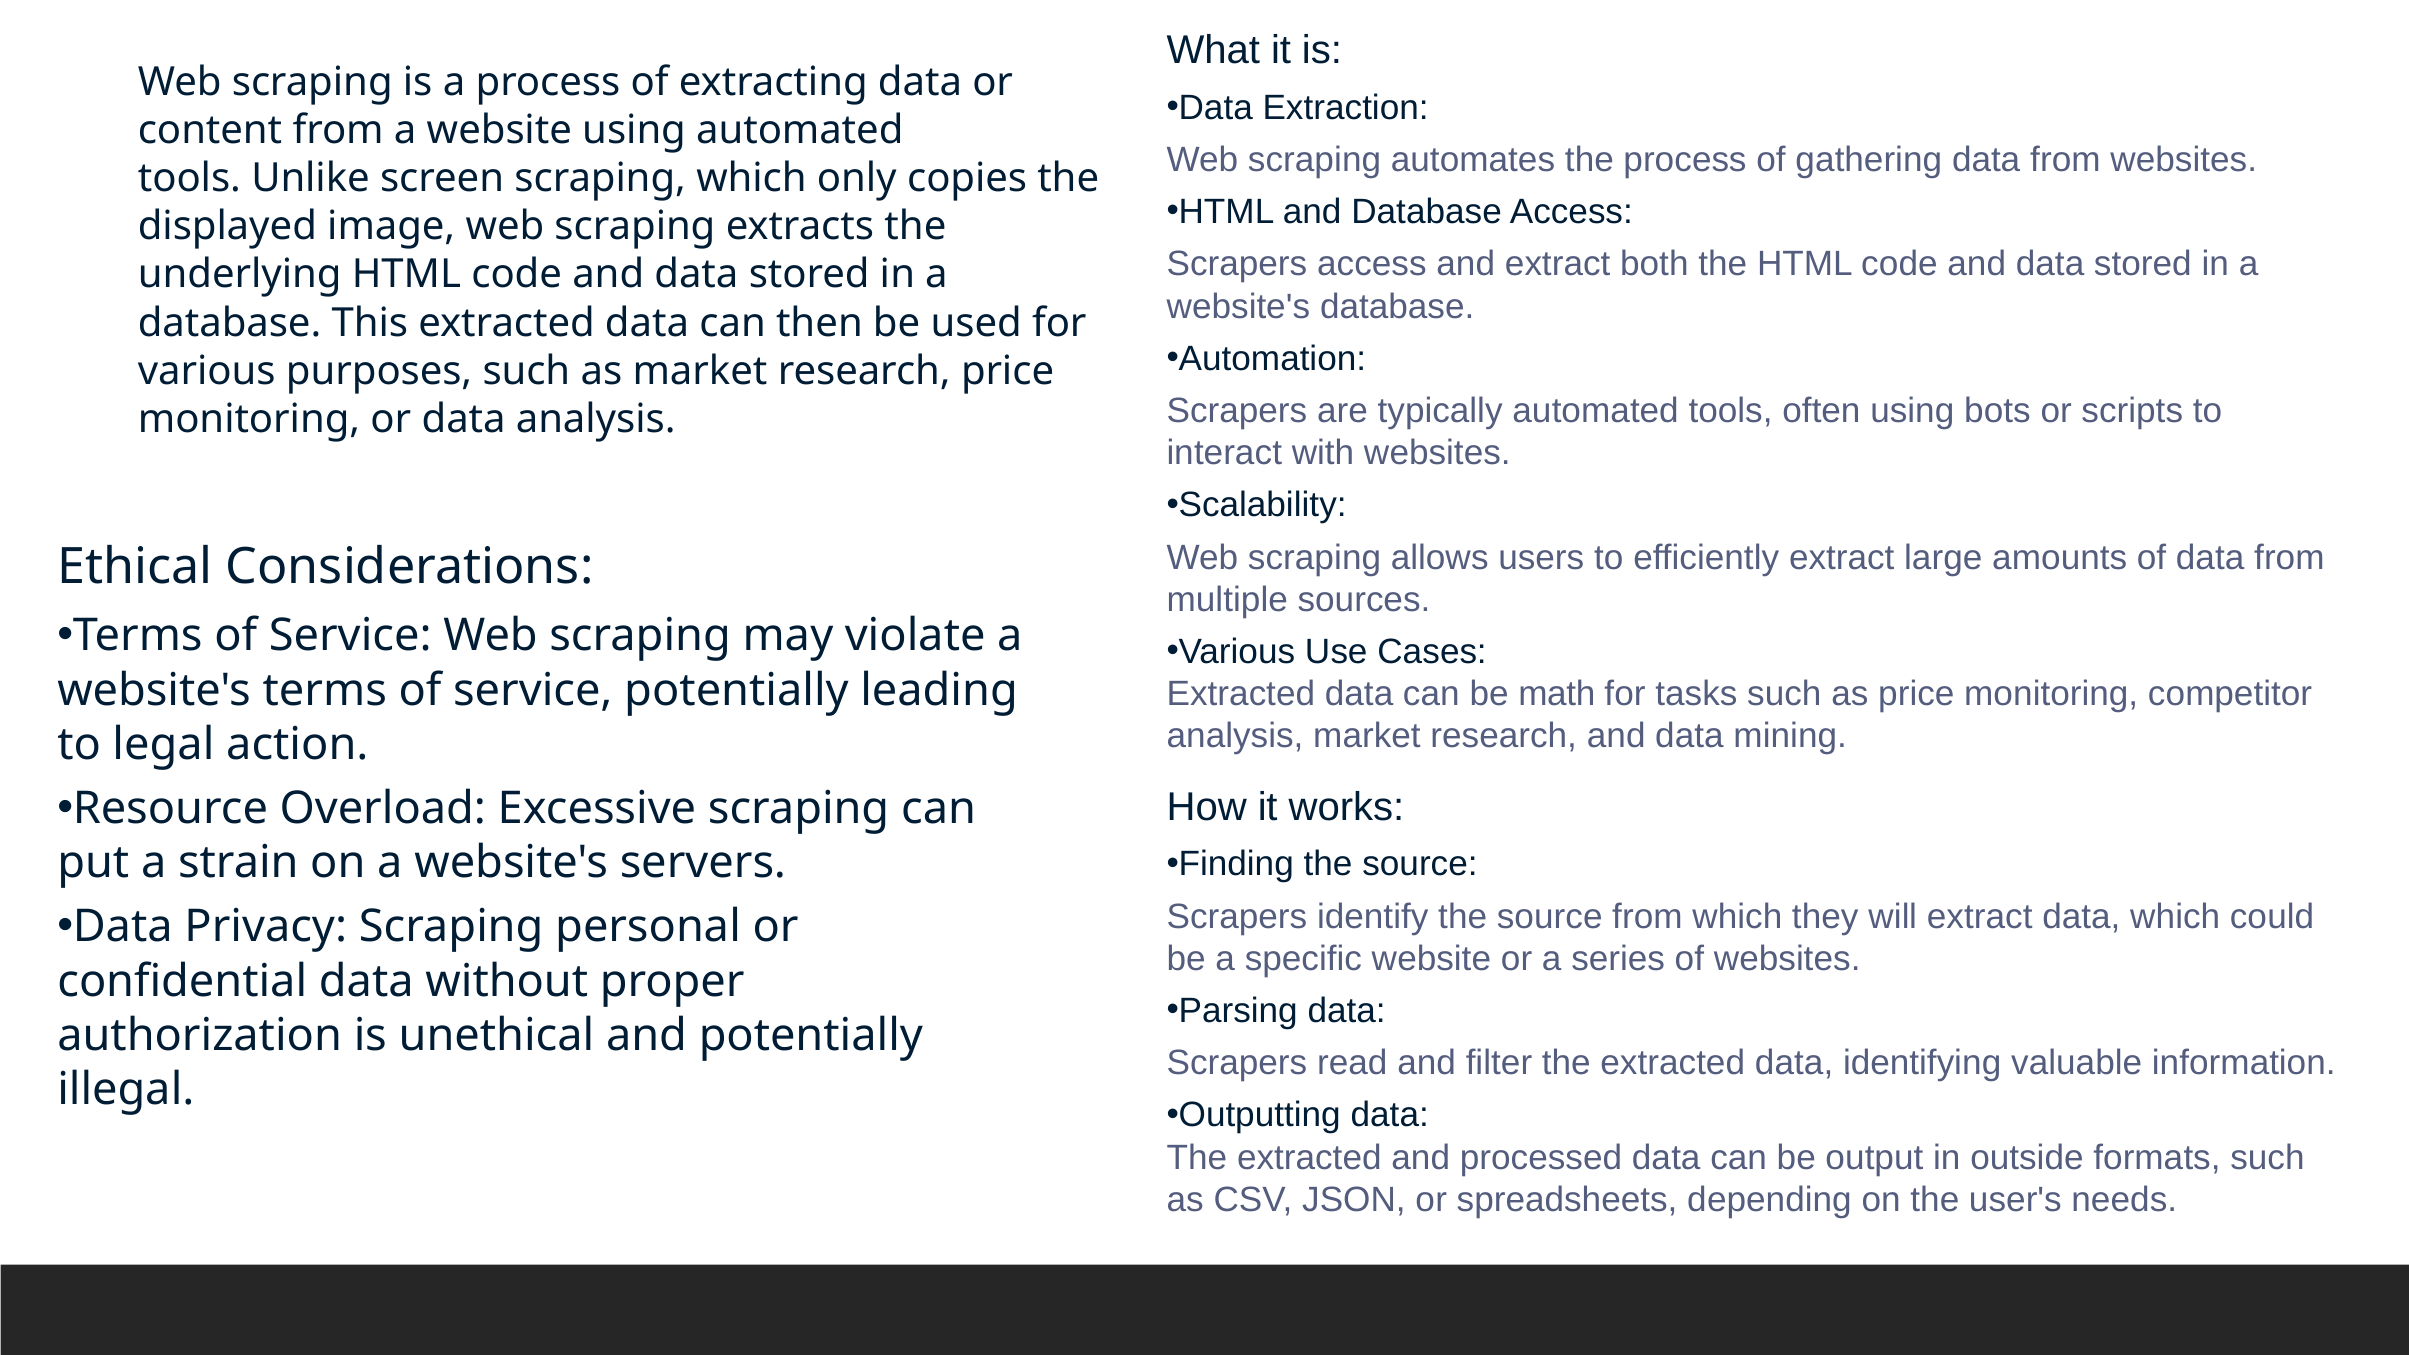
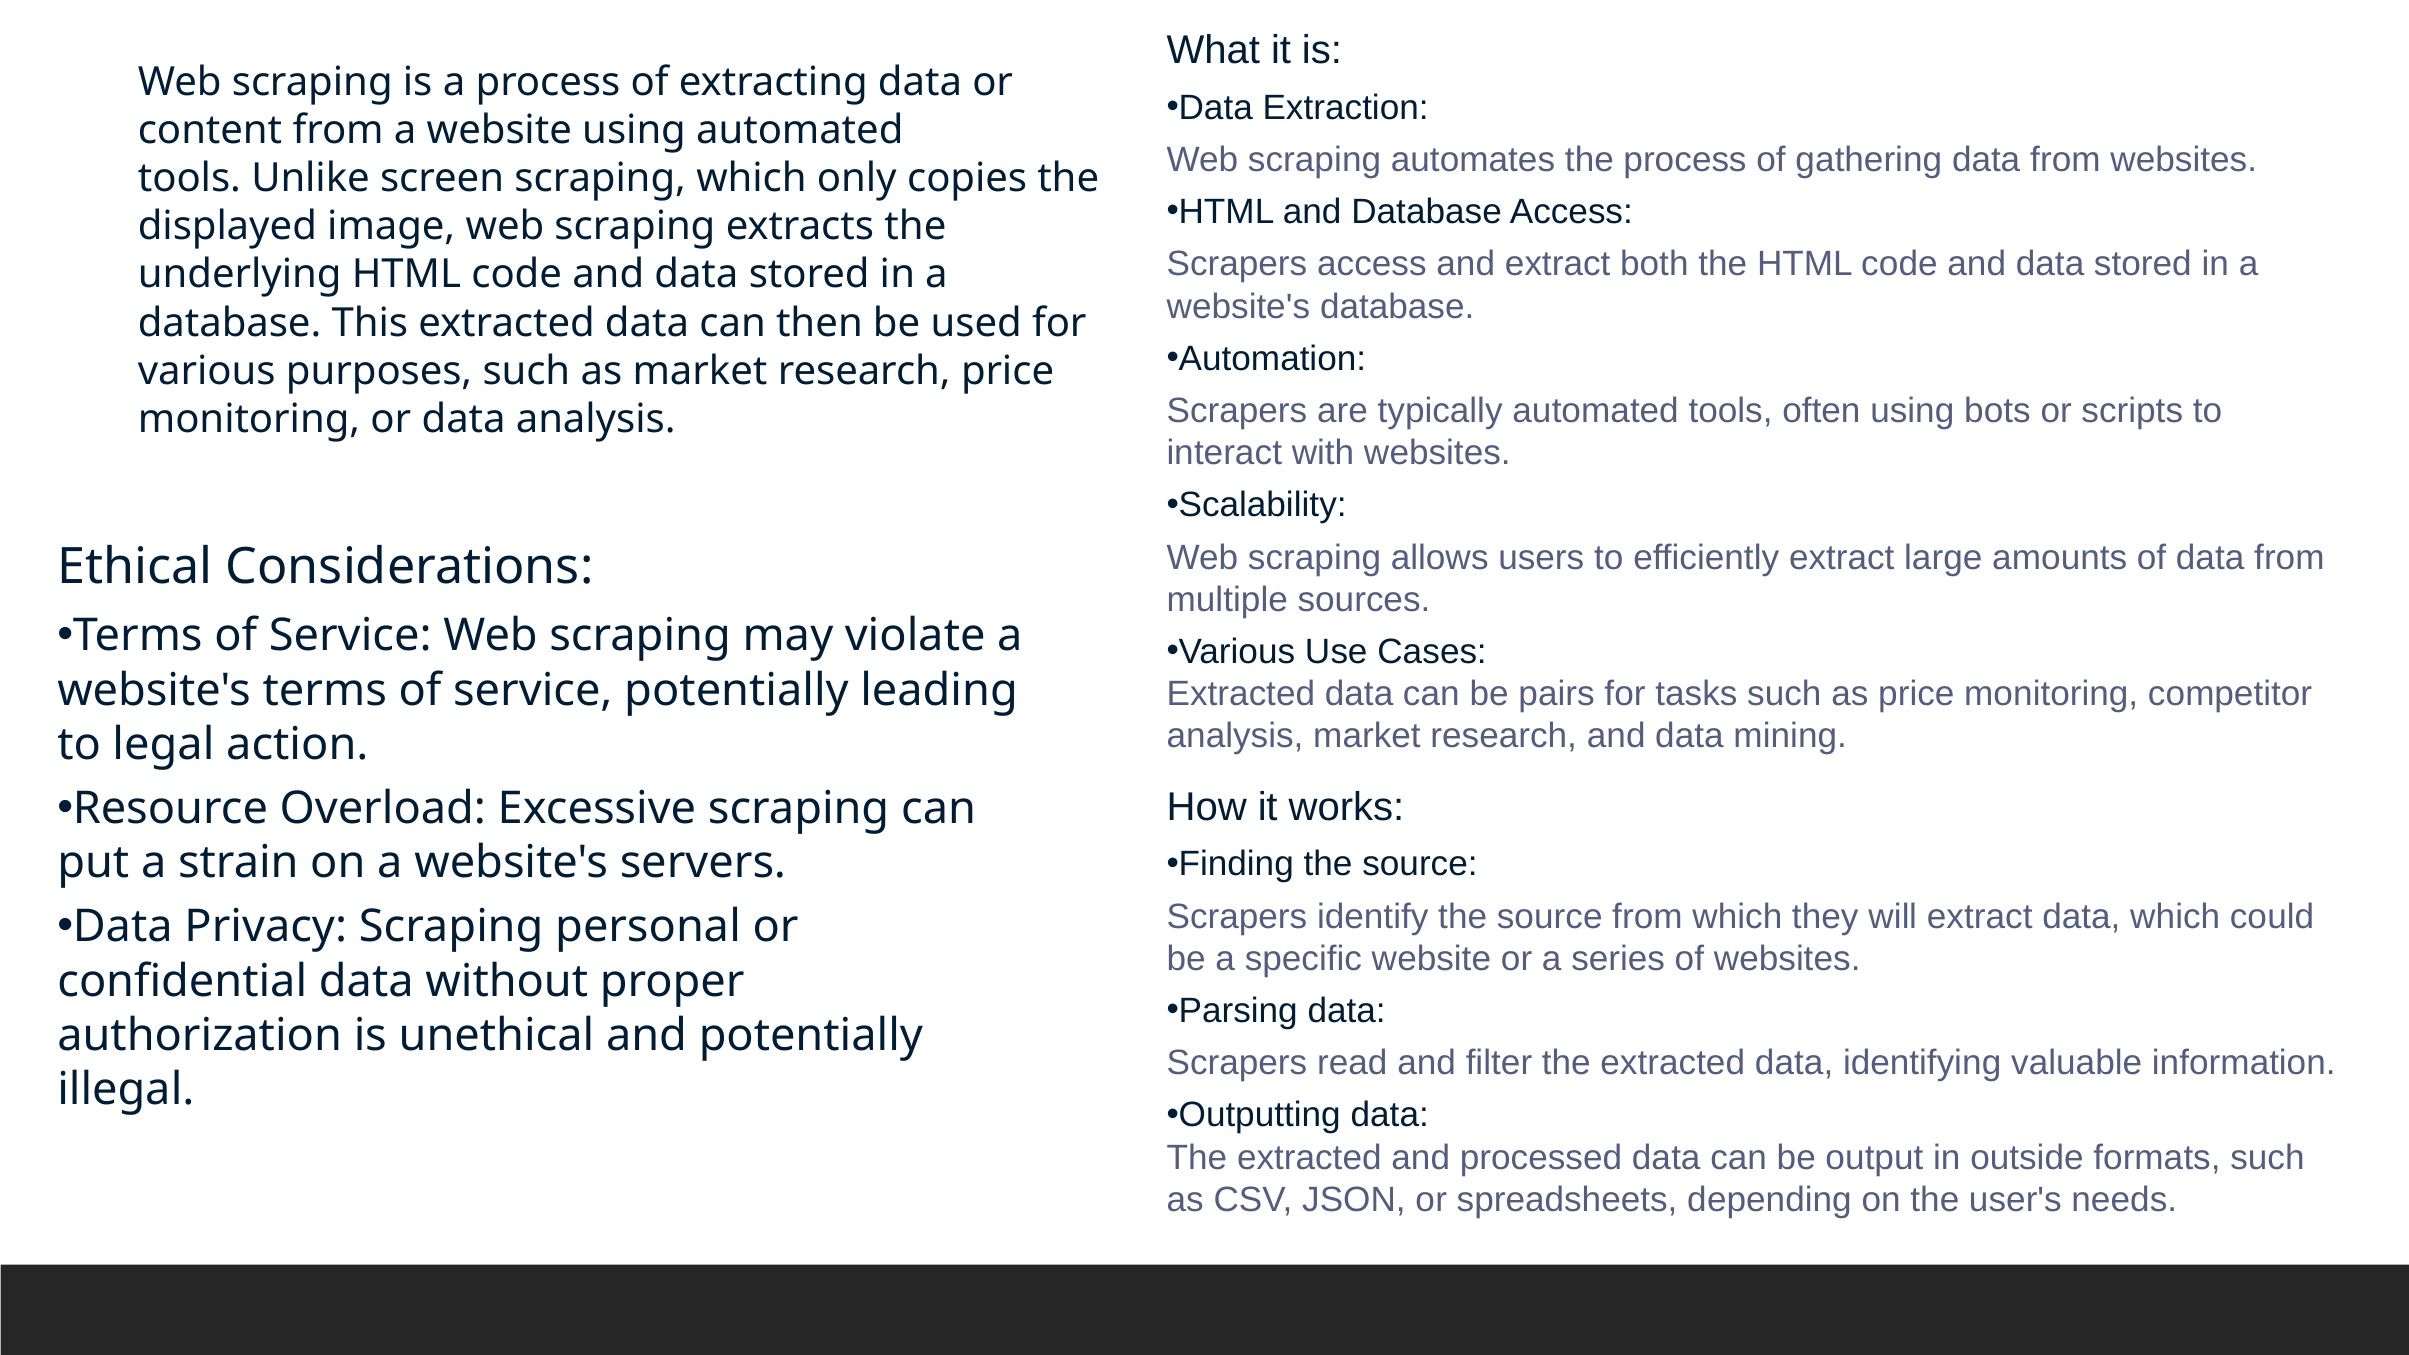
math: math -> pairs
